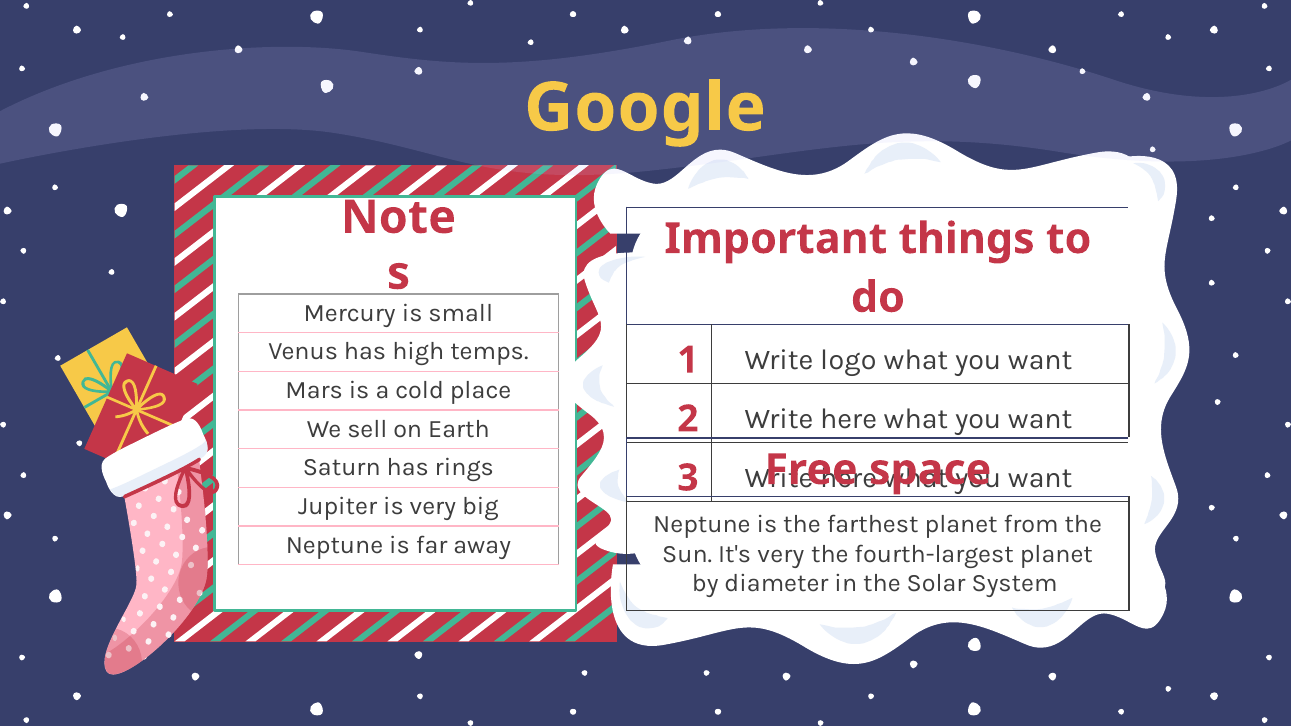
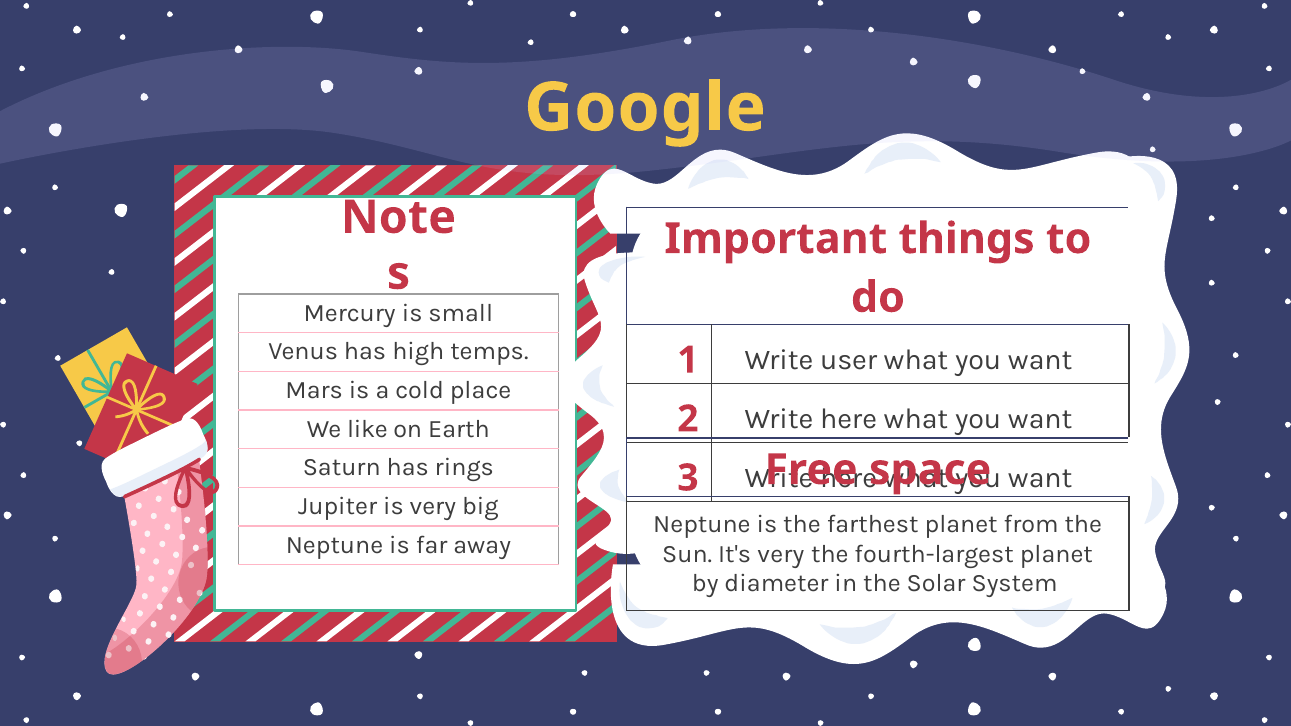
logo: logo -> user
sell: sell -> like
